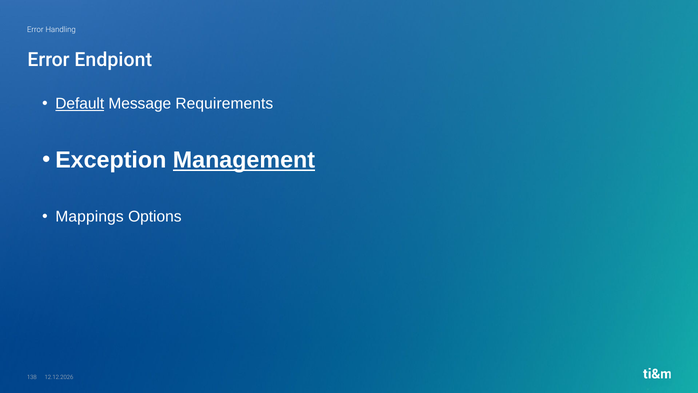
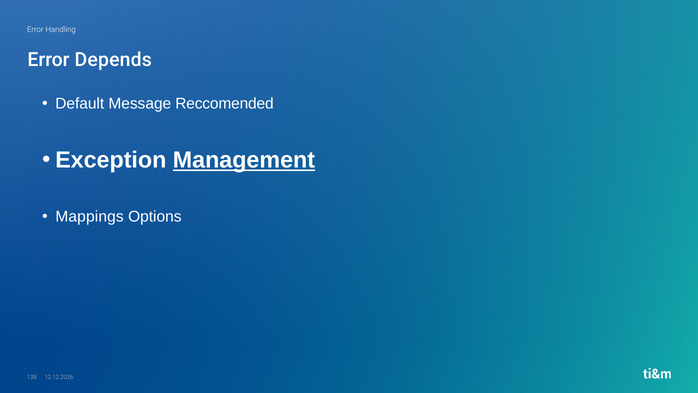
Endpiont: Endpiont -> Depends
Default underline: present -> none
Requirements: Requirements -> Reccomended
